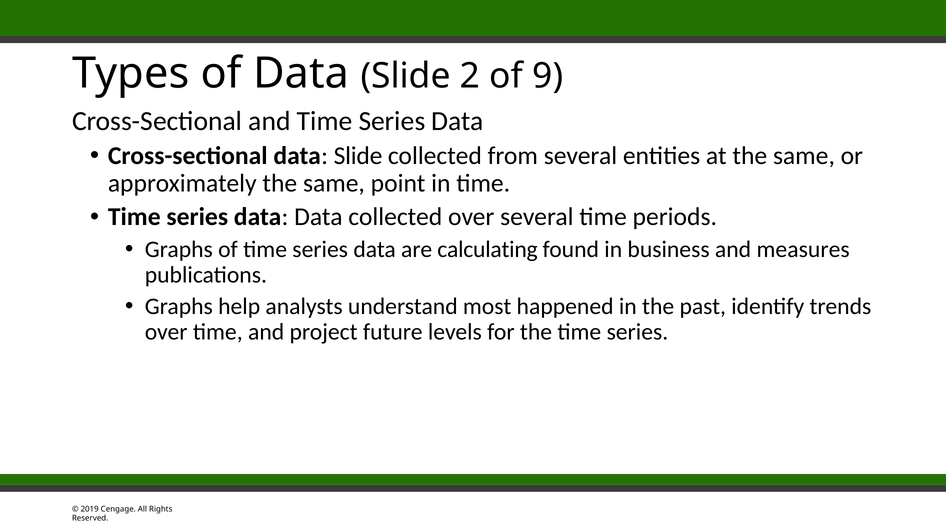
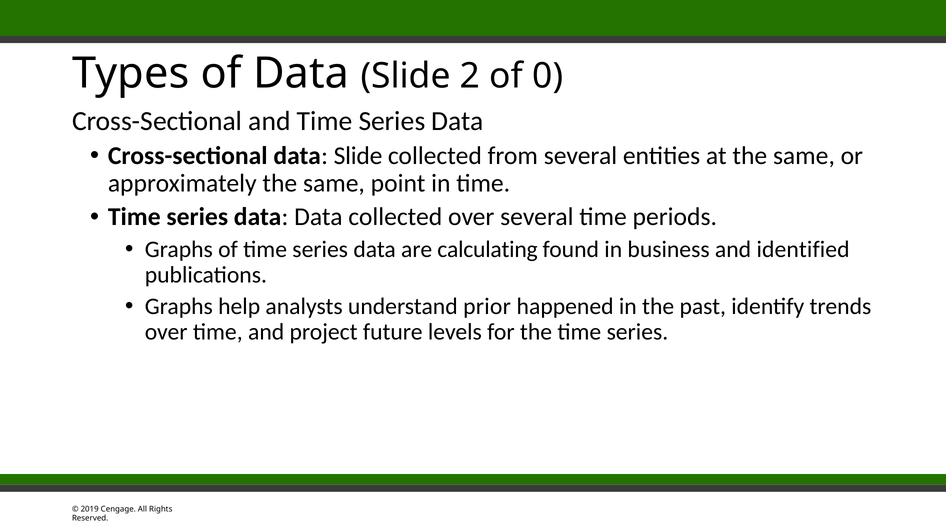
9: 9 -> 0
measures: measures -> identified
most: most -> prior
